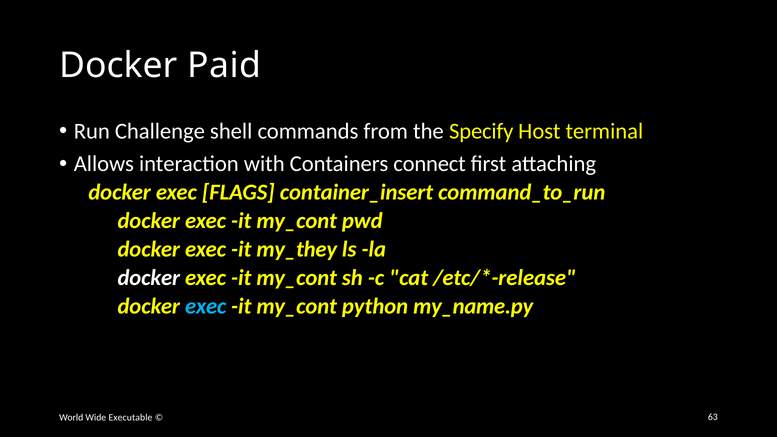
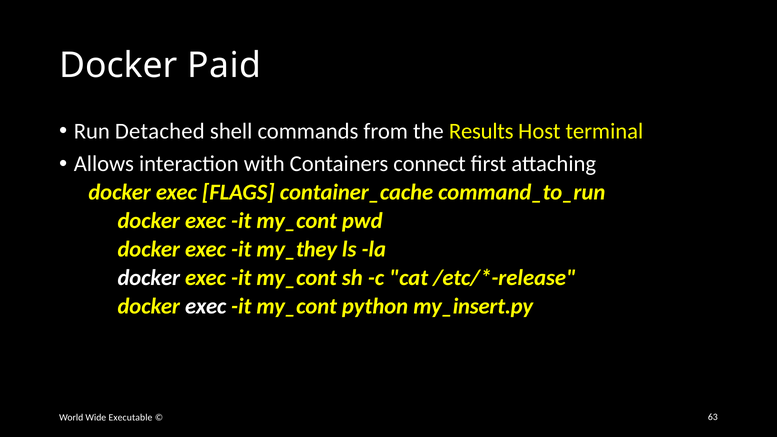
Challenge: Challenge -> Detached
Specify: Specify -> Results
container_insert: container_insert -> container_cache
exec at (206, 307) colour: light blue -> white
my_name.py: my_name.py -> my_insert.py
